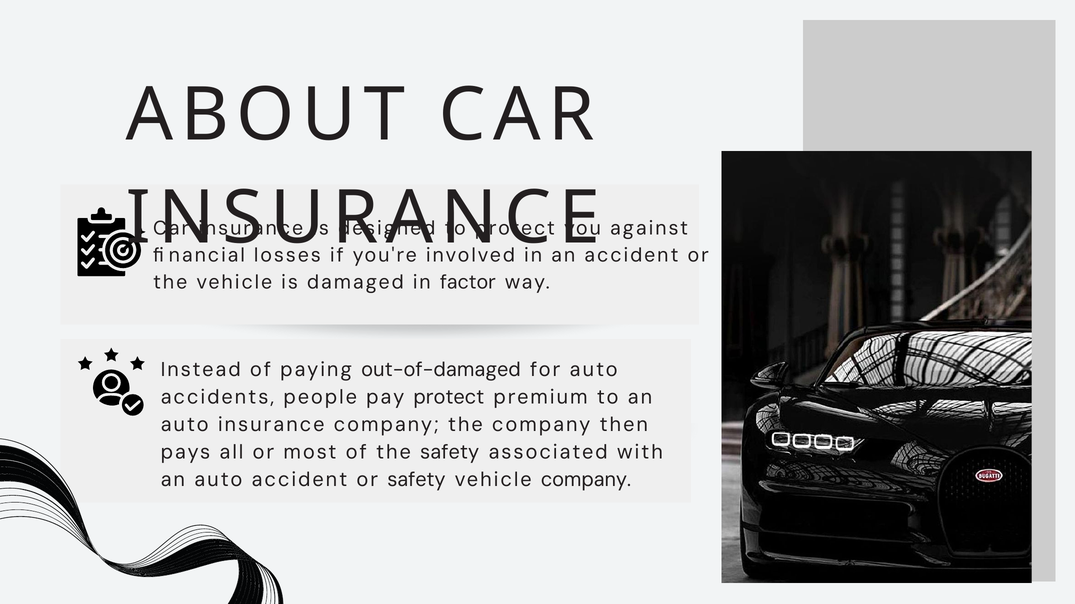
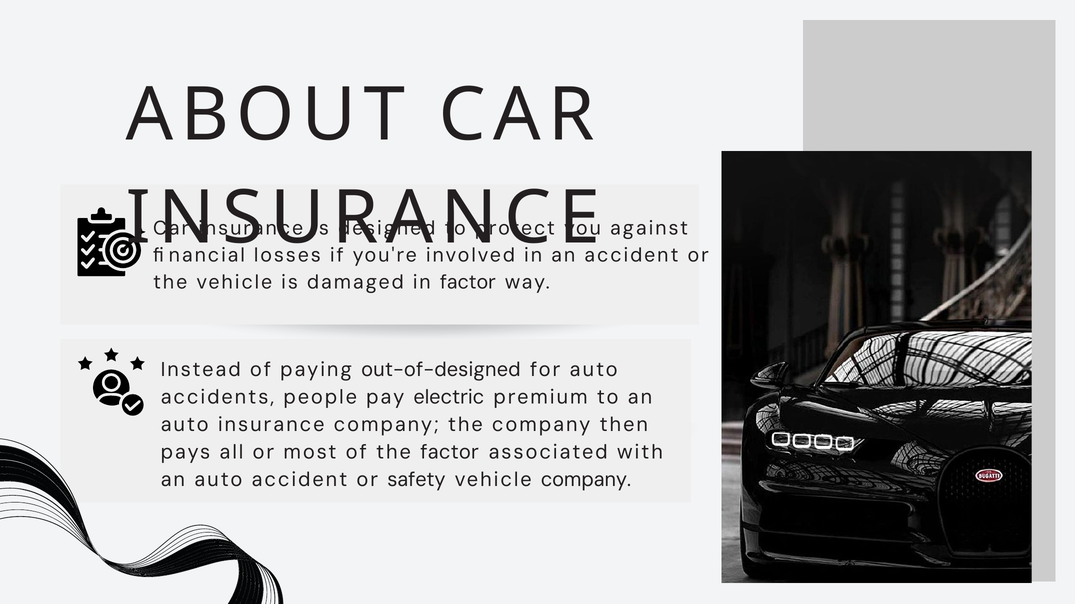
out-of-damaged: out-of-damaged -> out-of-designed
pay protect: protect -> electric
the safety: safety -> factor
